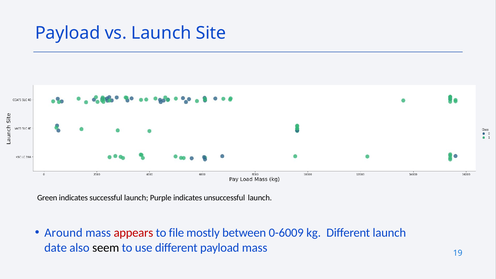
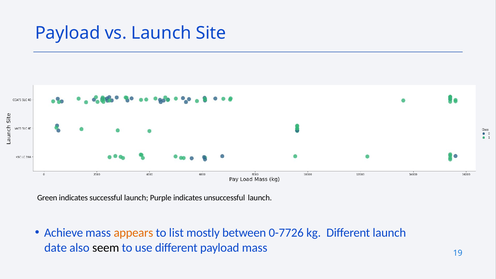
Around: Around -> Achieve
appears colour: red -> orange
file: file -> list
0-6009: 0-6009 -> 0-7726
